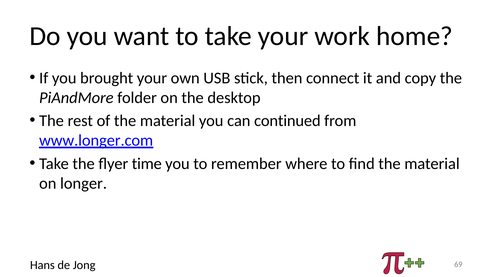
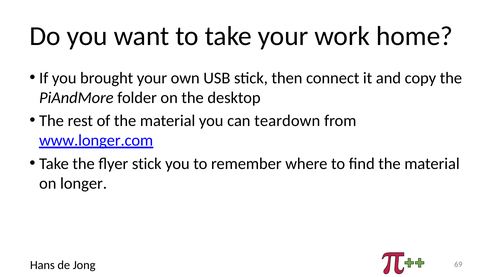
continued: continued -> teardown
flyer time: time -> stick
